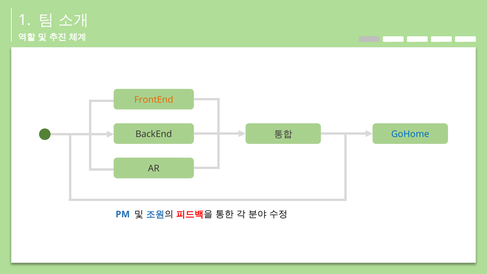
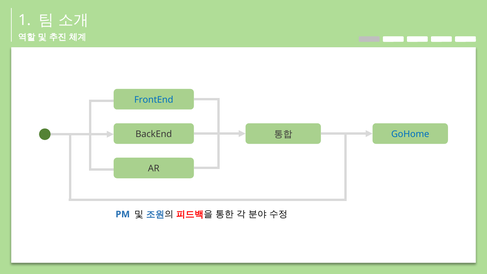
FrontEnd colour: orange -> blue
